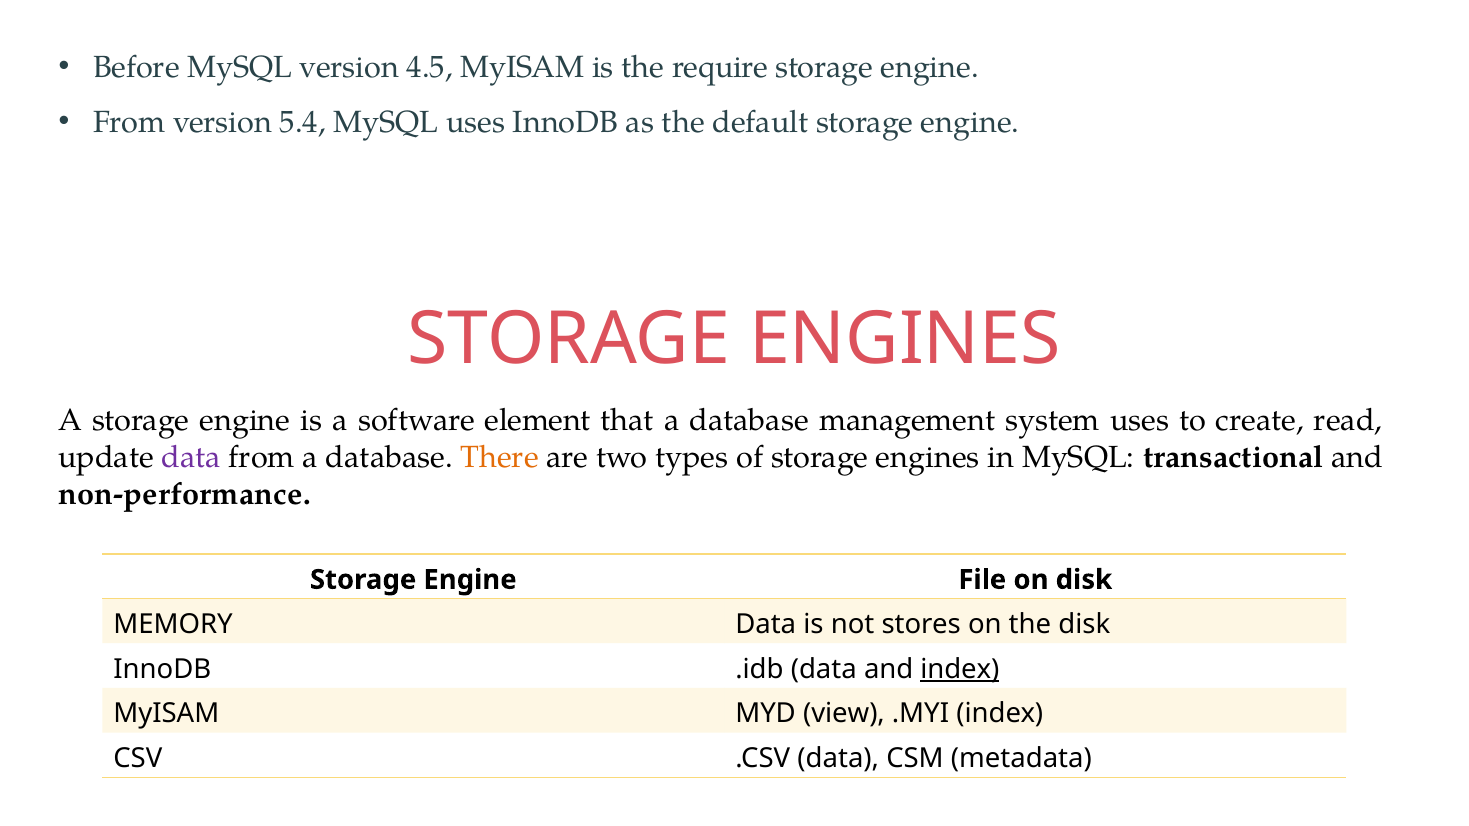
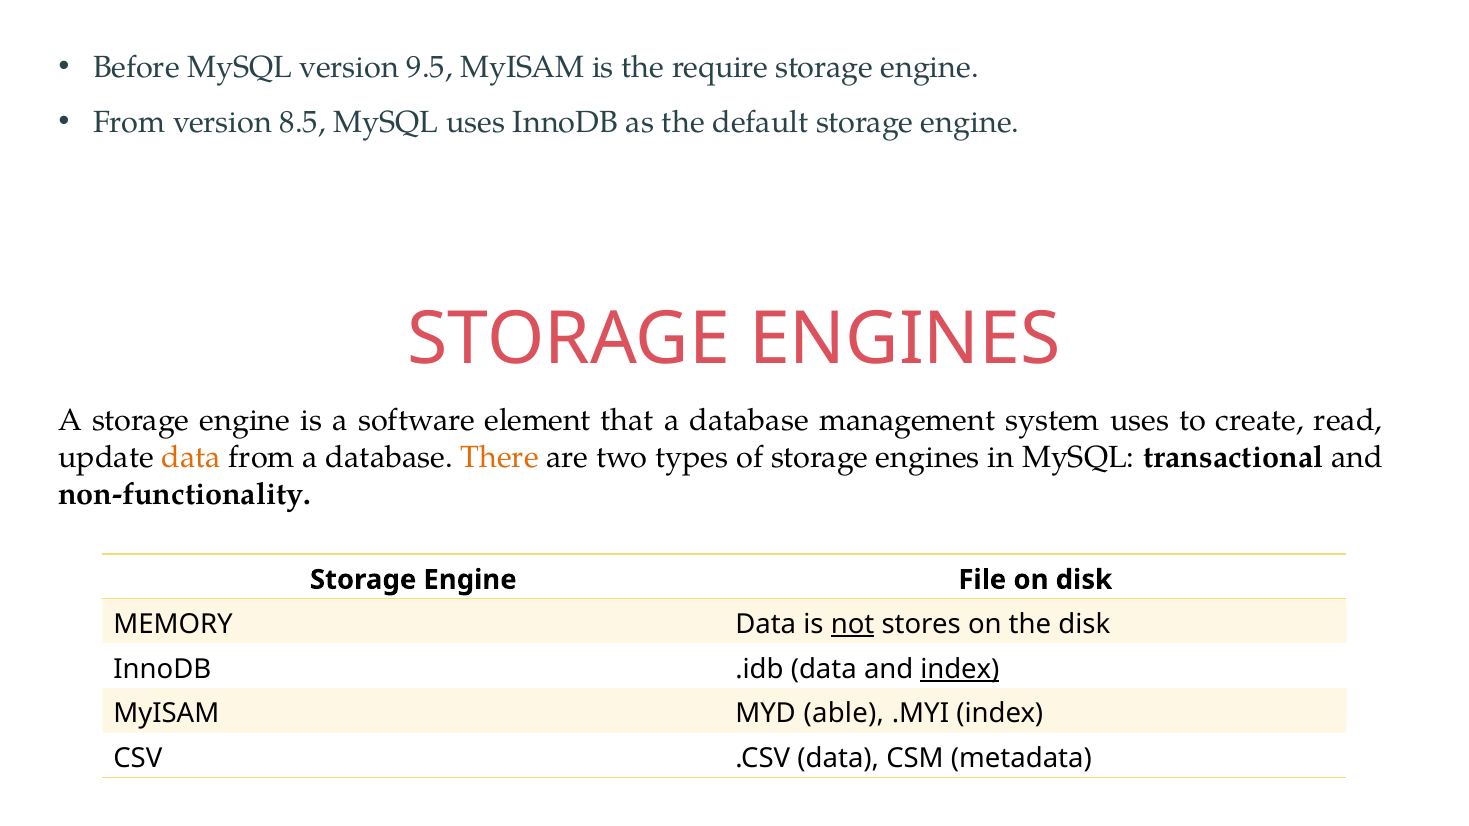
4.5: 4.5 -> 9.5
5.4: 5.4 -> 8.5
data at (191, 457) colour: purple -> orange
non-performance: non-performance -> non-functionality
not underline: none -> present
view: view -> able
